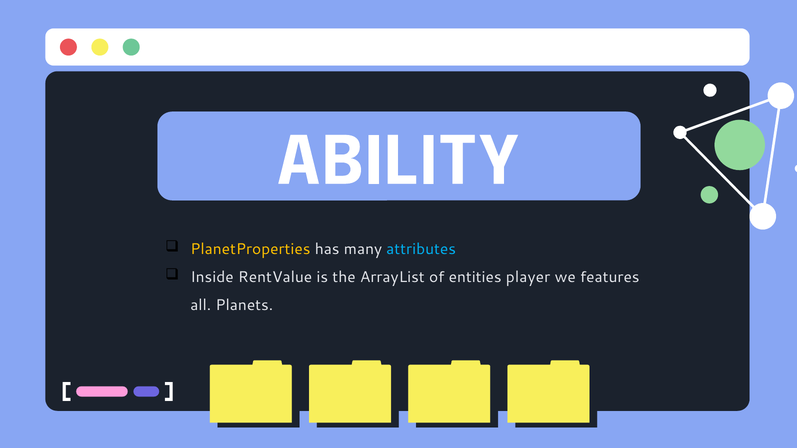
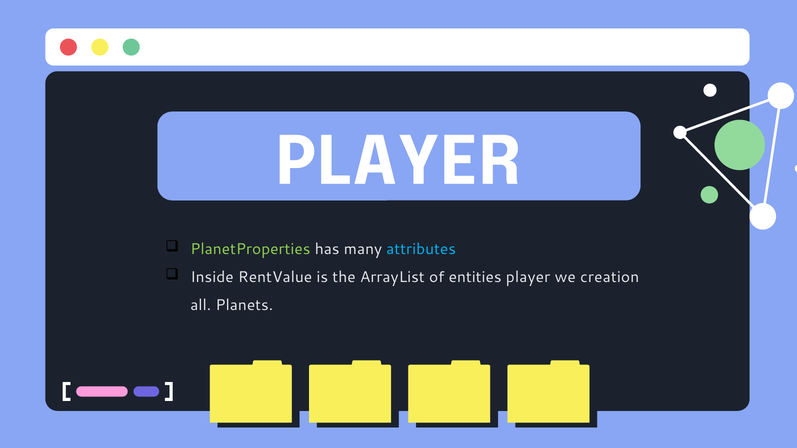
ABILITY at (398, 162): ABILITY -> PLAYER
PlanetProperties colour: yellow -> light green
features: features -> creation
